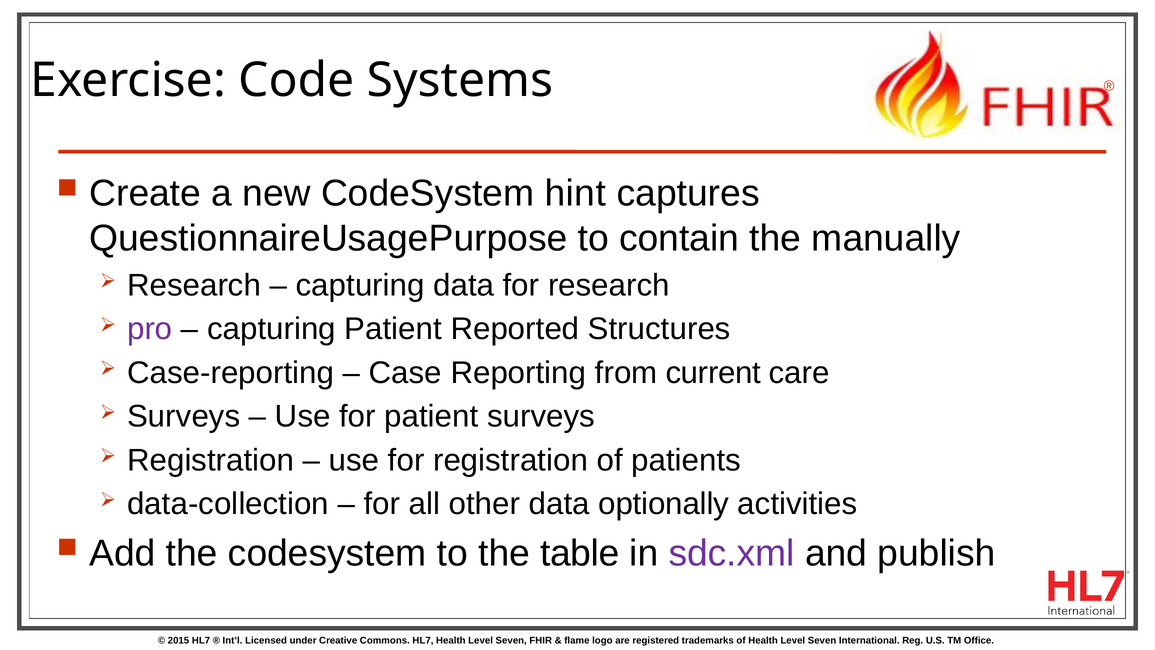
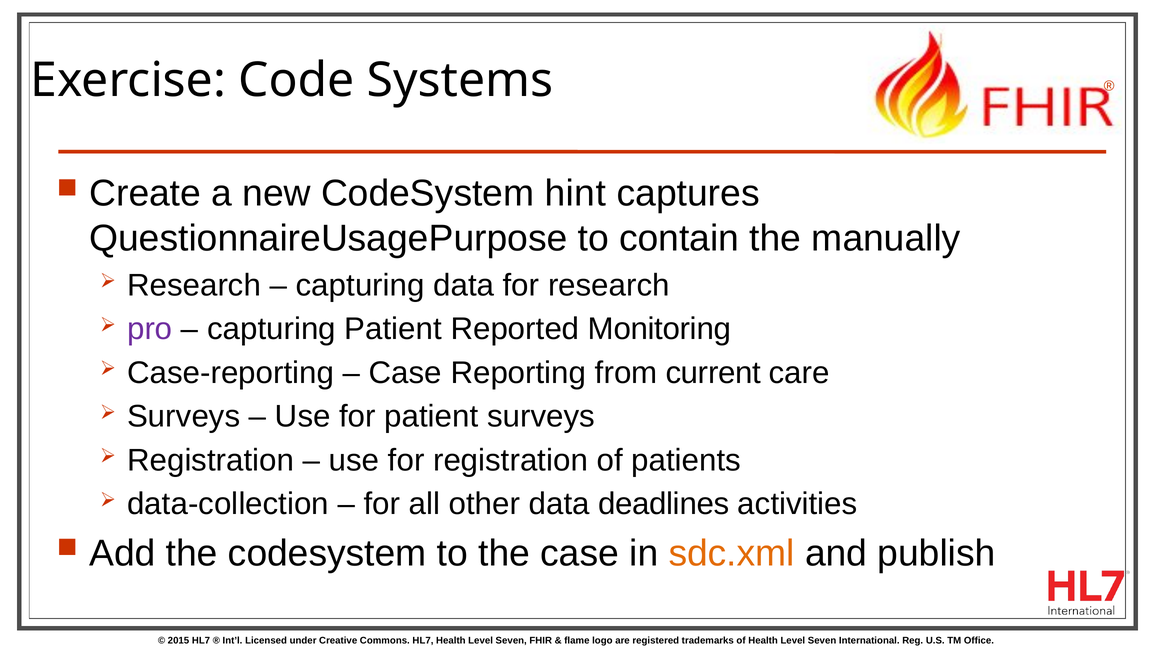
Structures: Structures -> Monitoring
optionally: optionally -> deadlines
the table: table -> case
sdc.xml colour: purple -> orange
